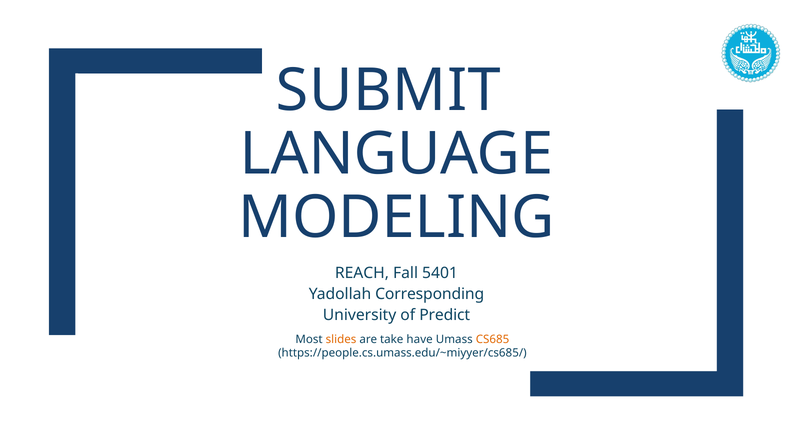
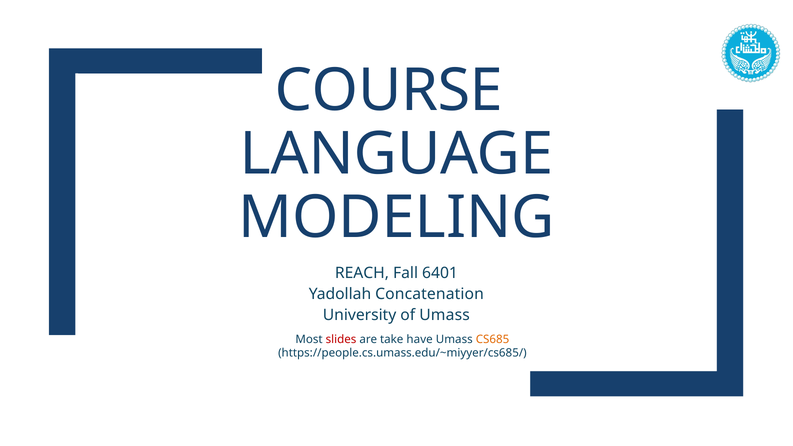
SUBMIT: SUBMIT -> COURSE
5401: 5401 -> 6401
Corresponding: Corresponding -> Concatenation
of Predict: Predict -> Umass
slides colour: orange -> red
